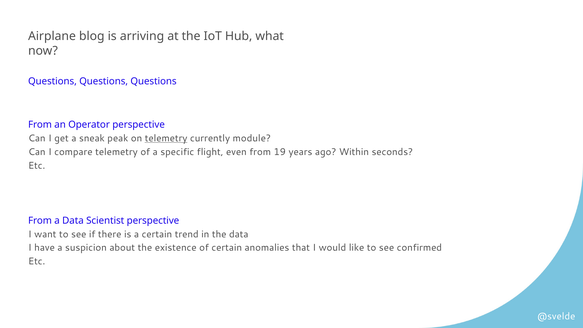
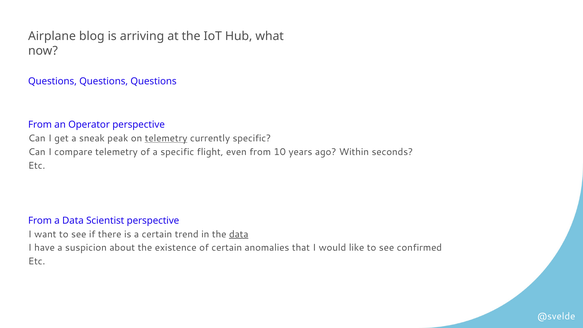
currently module: module -> specific
19: 19 -> 10
data at (239, 234) underline: none -> present
